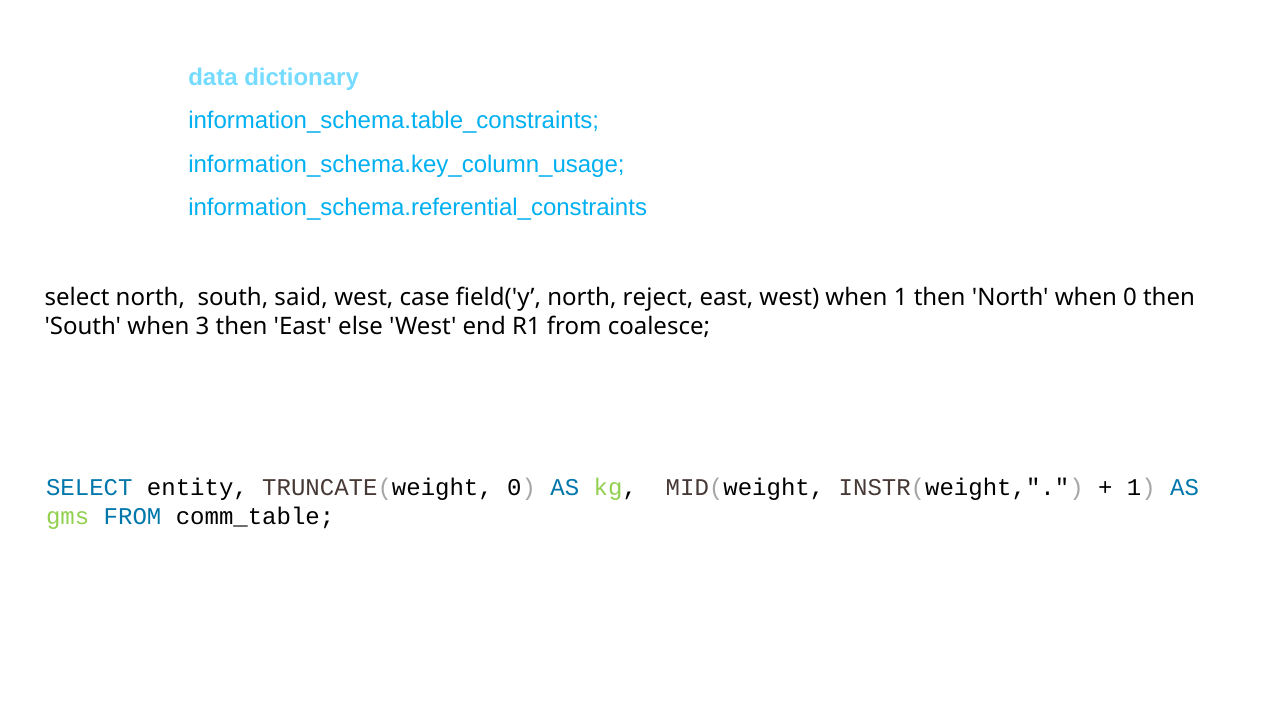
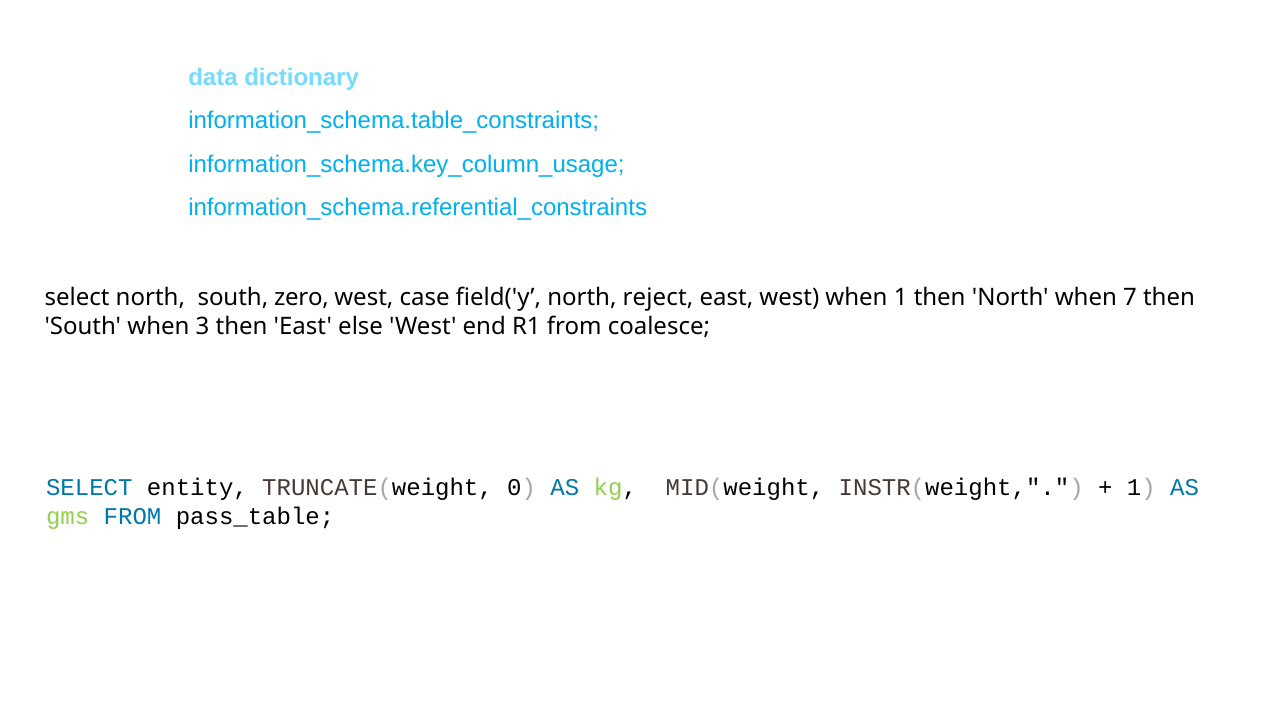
said: said -> zero
when 0: 0 -> 7
comm_table: comm_table -> pass_table
